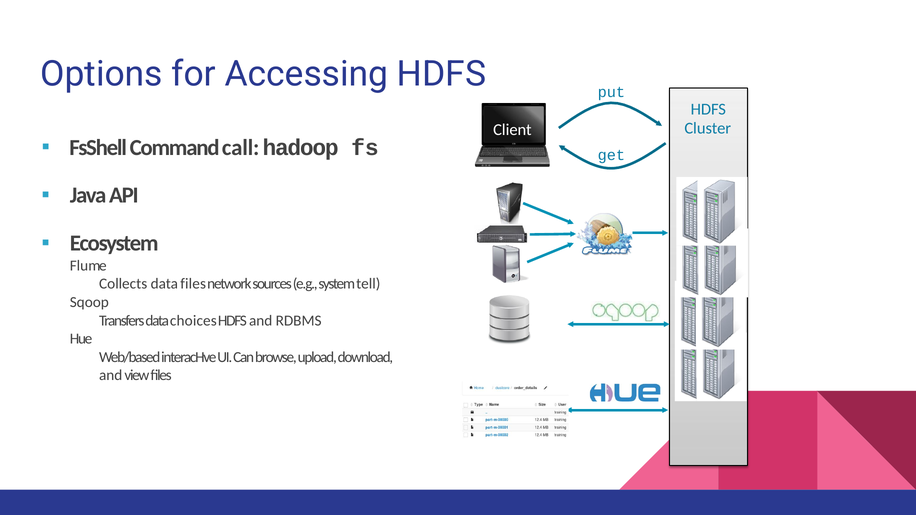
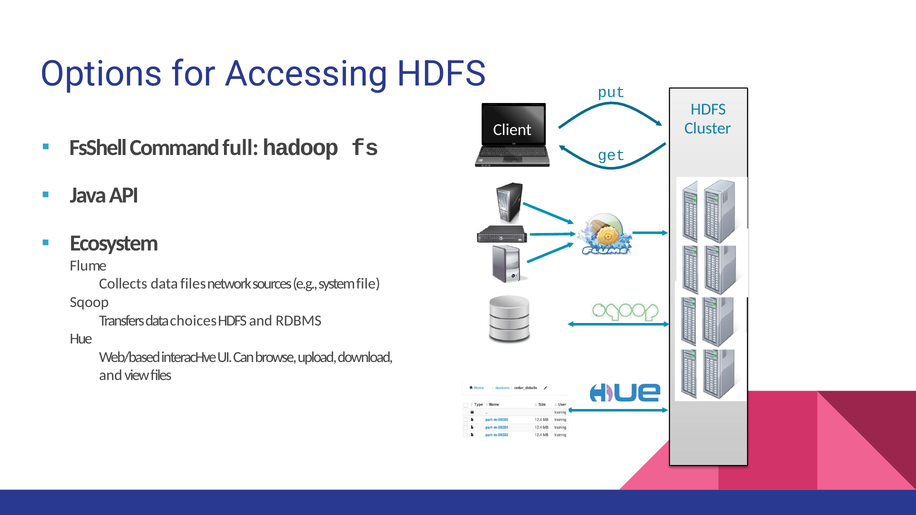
call: call -> full
tell: tell -> file
